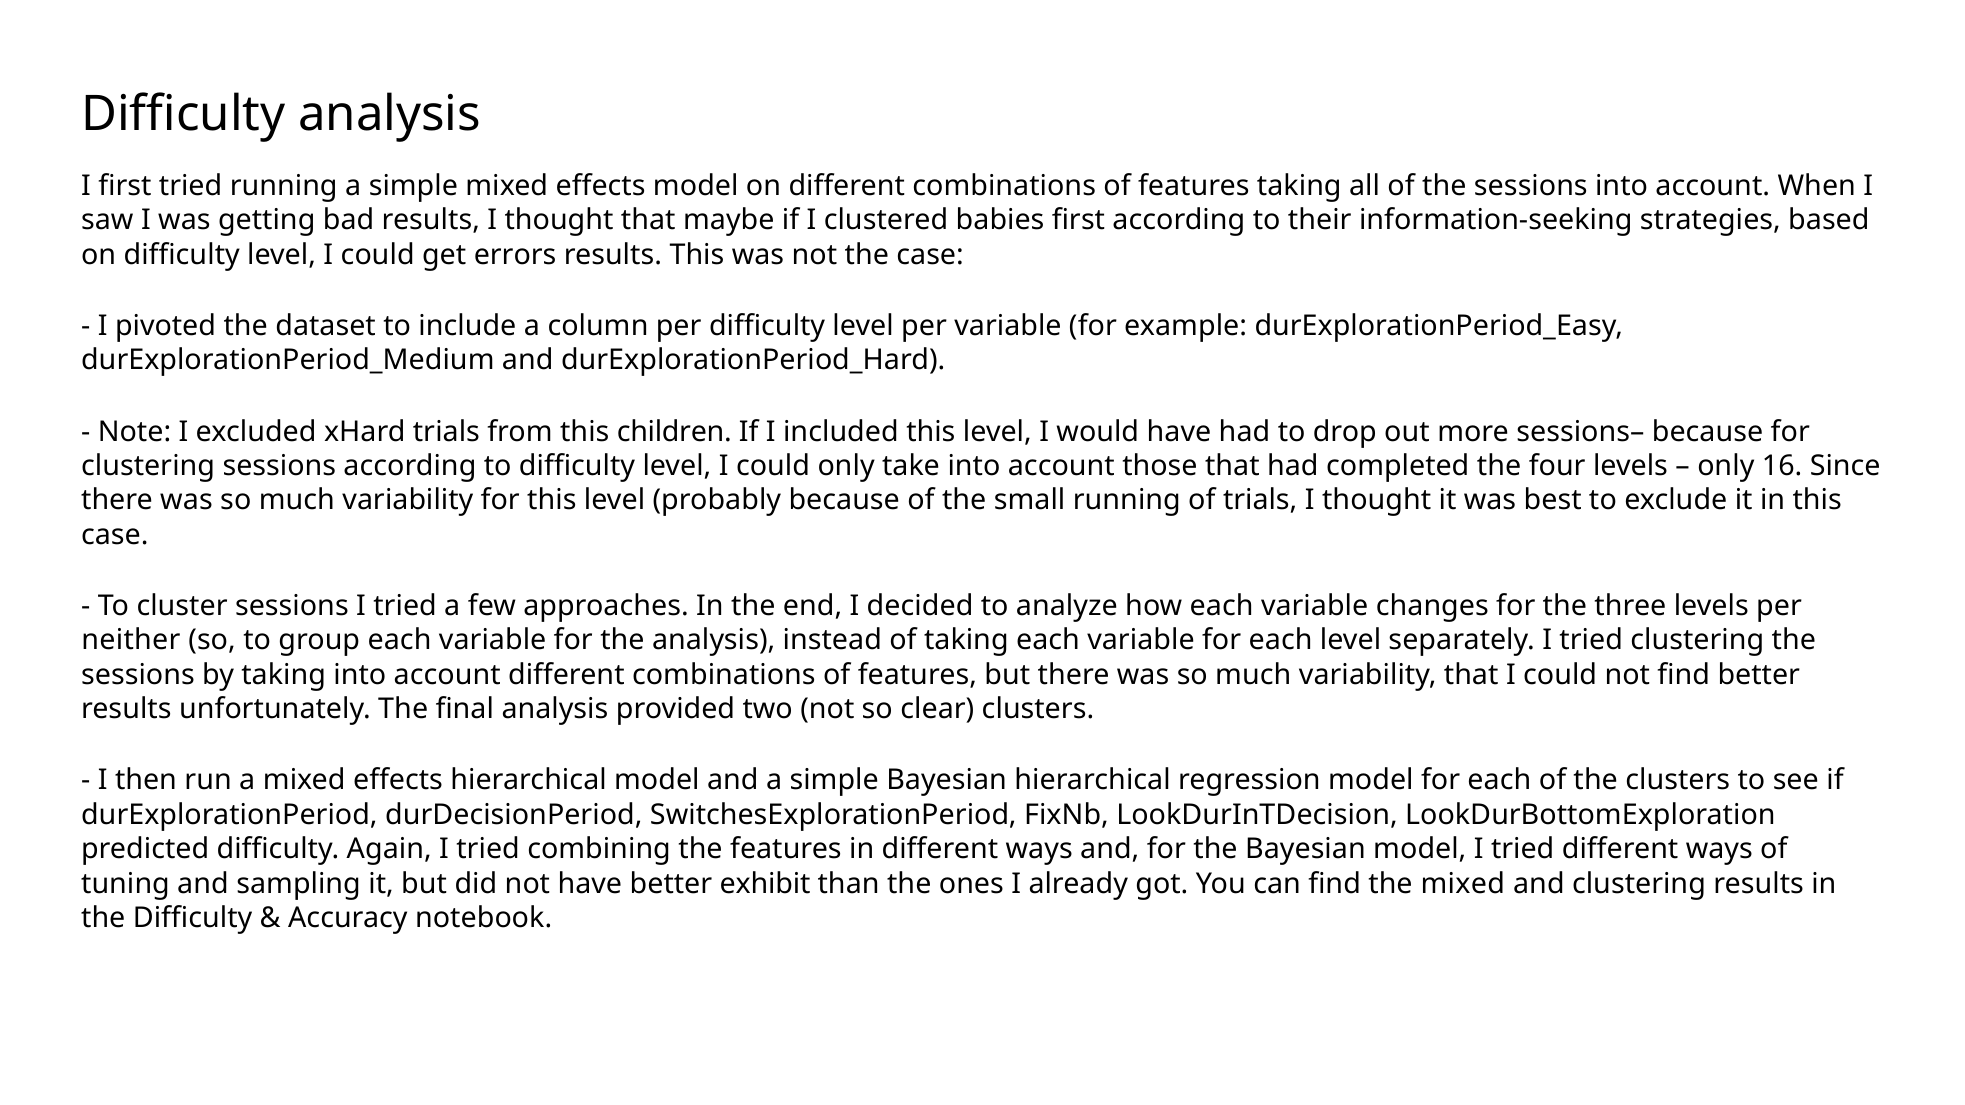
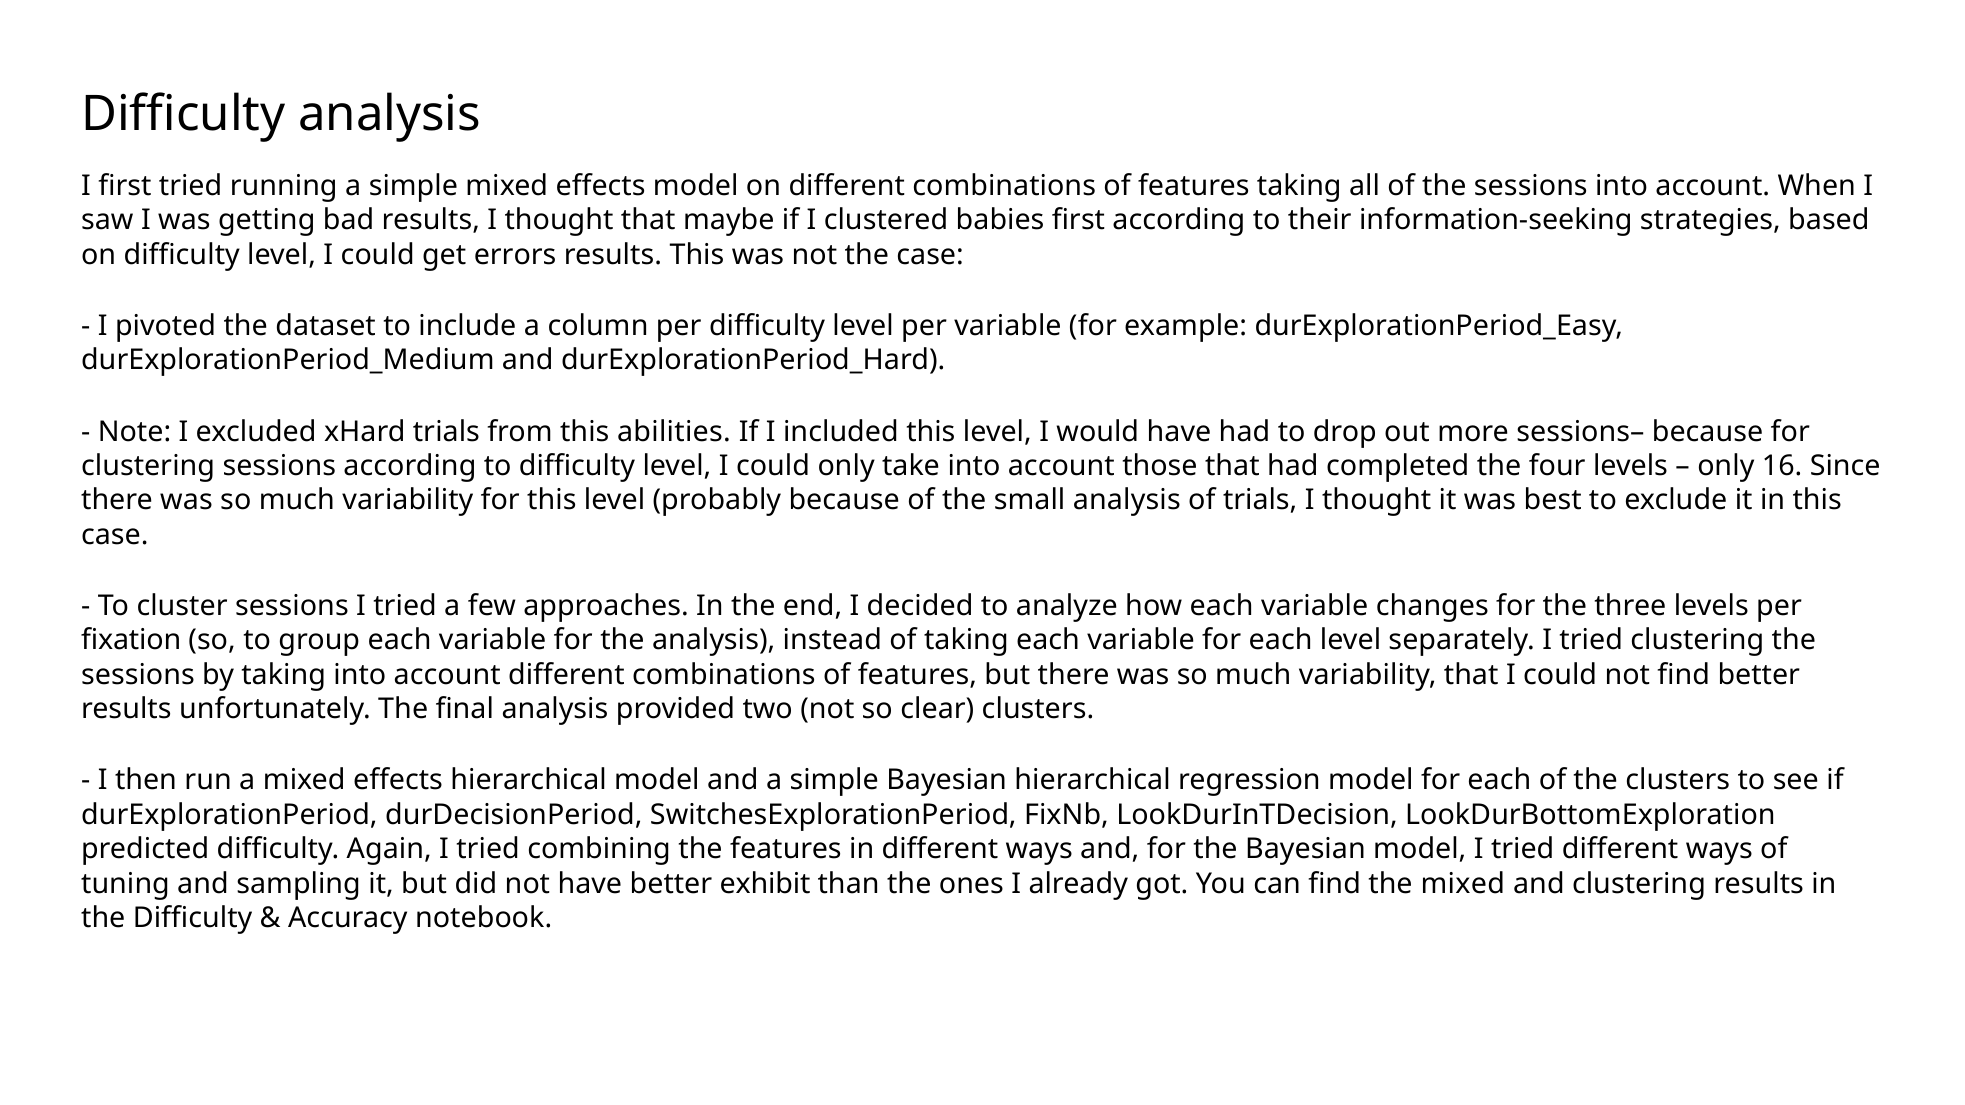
children: children -> abilities
small running: running -> analysis
neither: neither -> fixation
